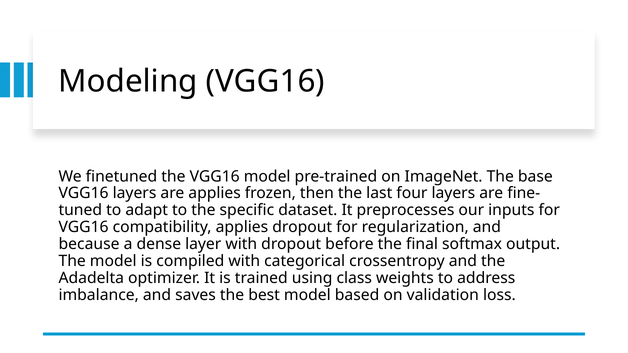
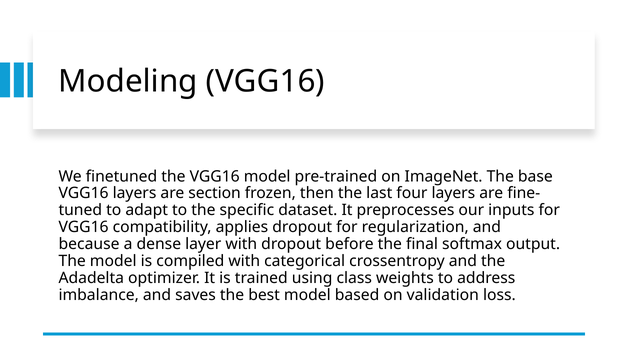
are applies: applies -> section
